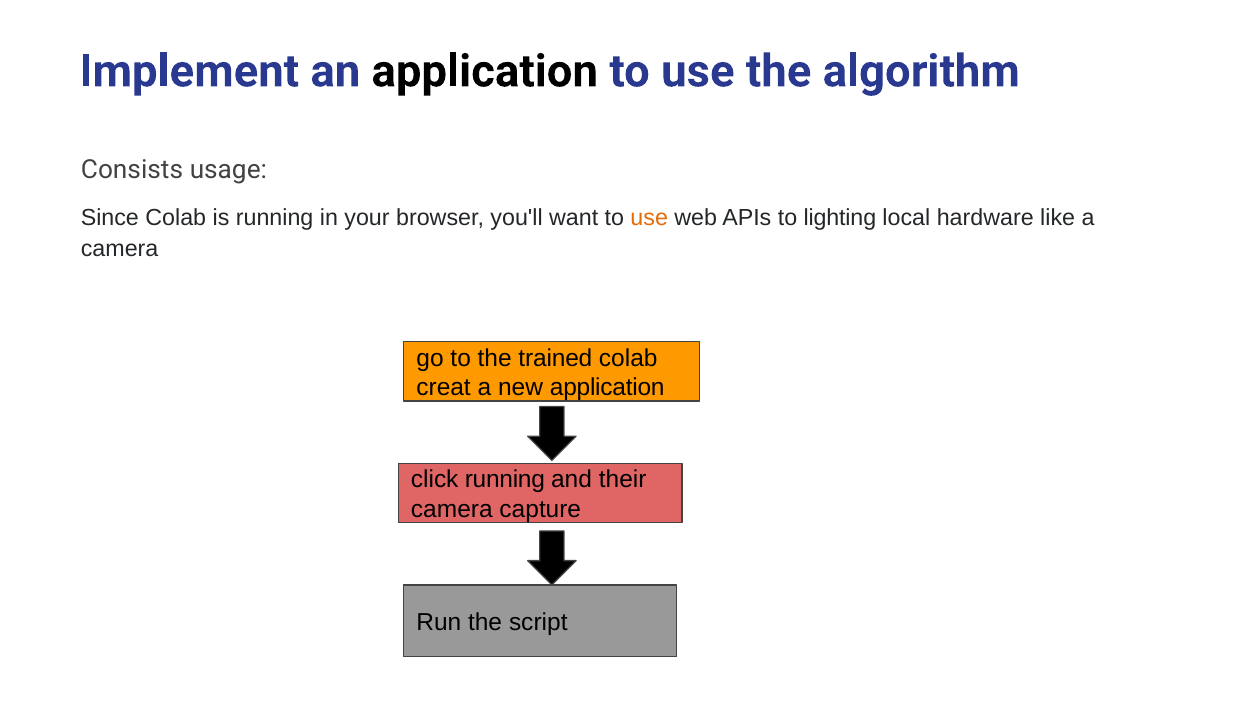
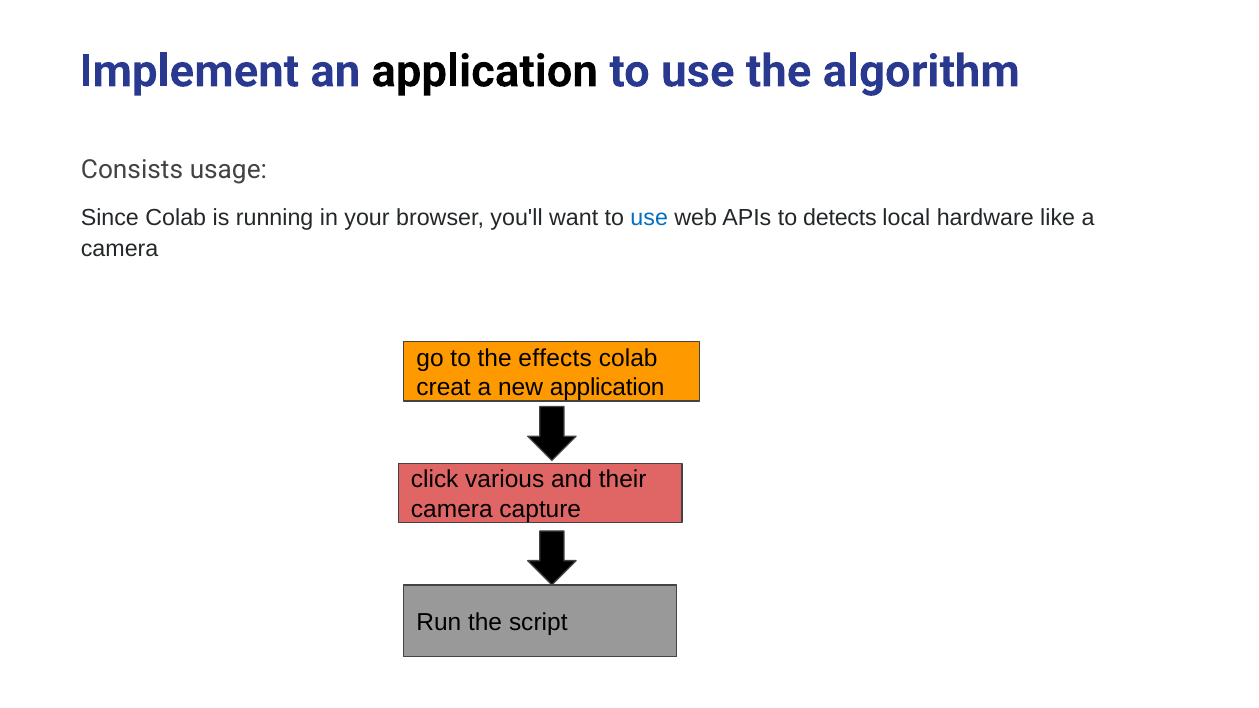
use at (649, 218) colour: orange -> blue
lighting: lighting -> detects
trained: trained -> effects
click running: running -> various
